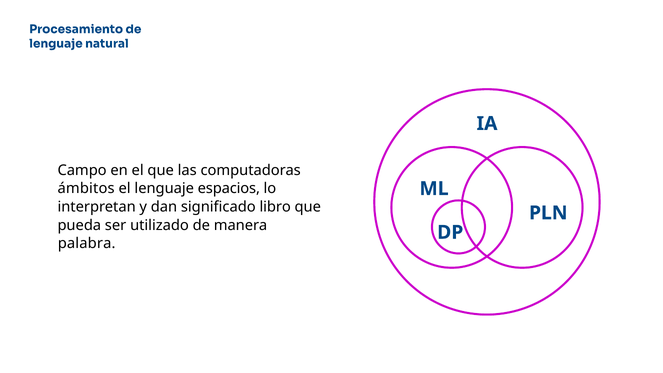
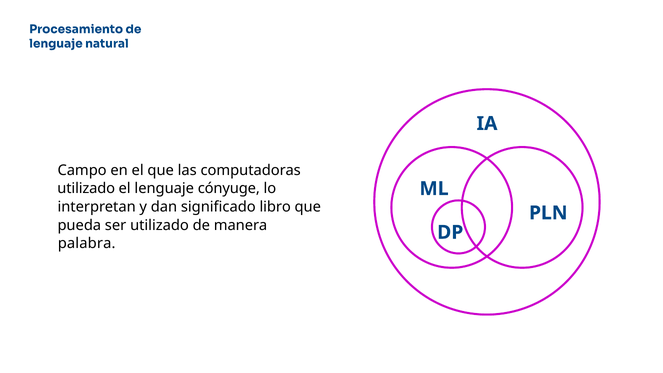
ámbitos at (86, 189): ámbitos -> utilizado
espacios: espacios -> cónyuge
